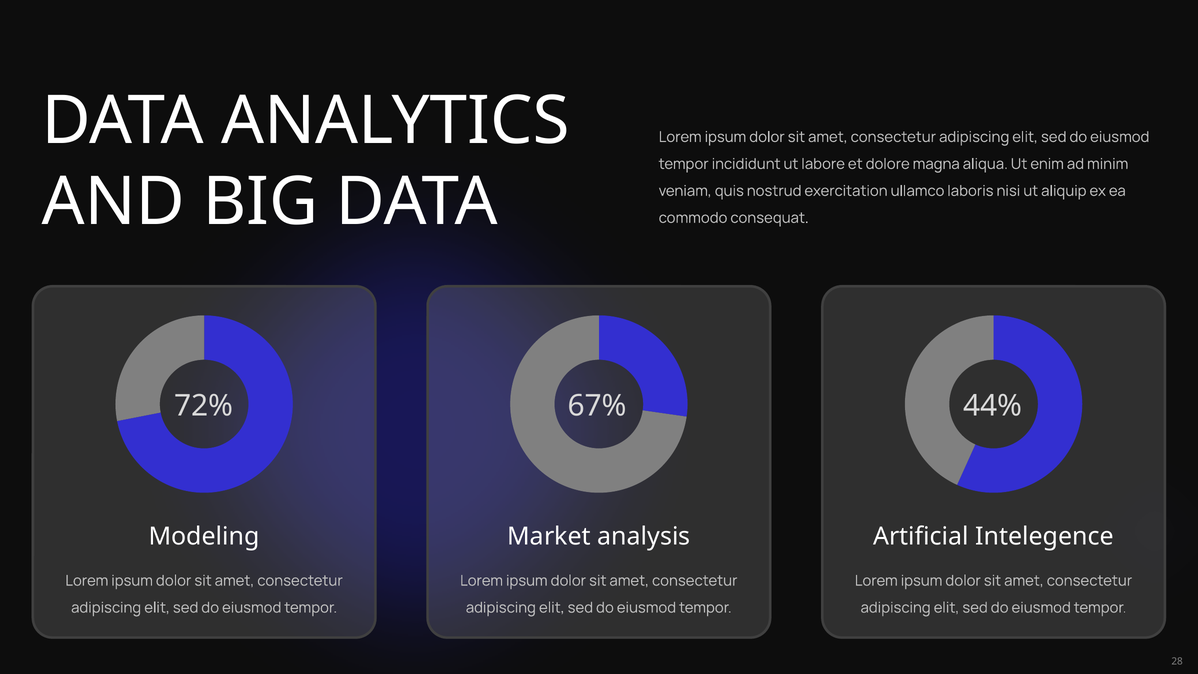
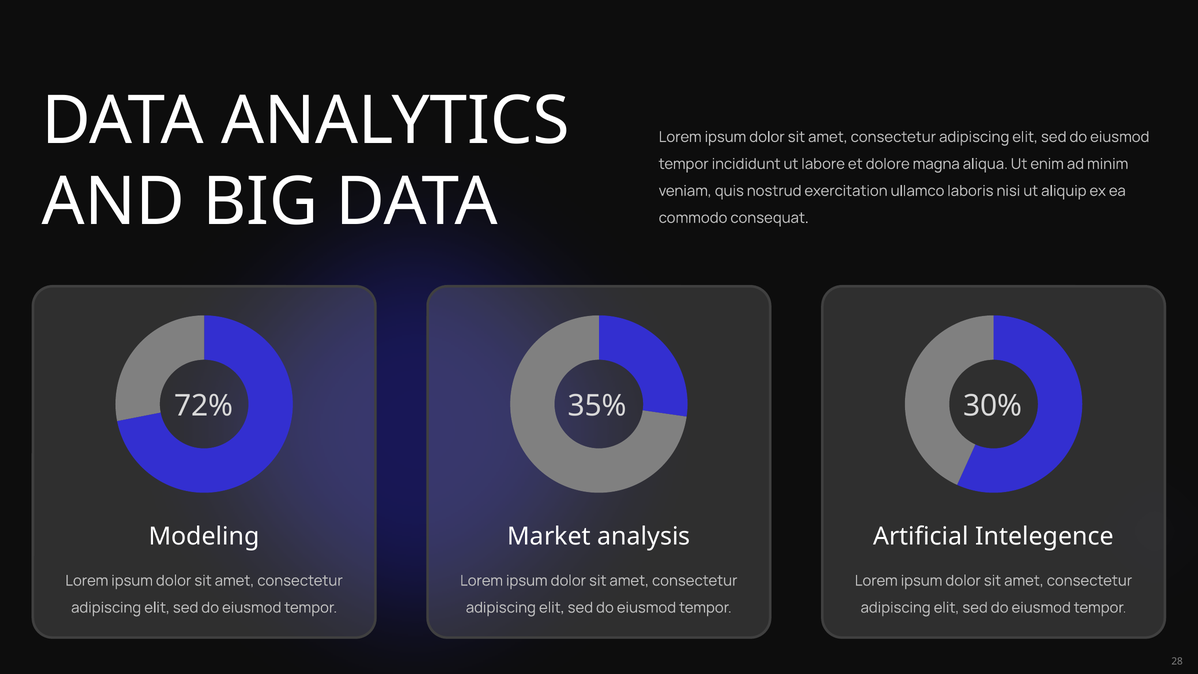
67%: 67% -> 35%
44%: 44% -> 30%
